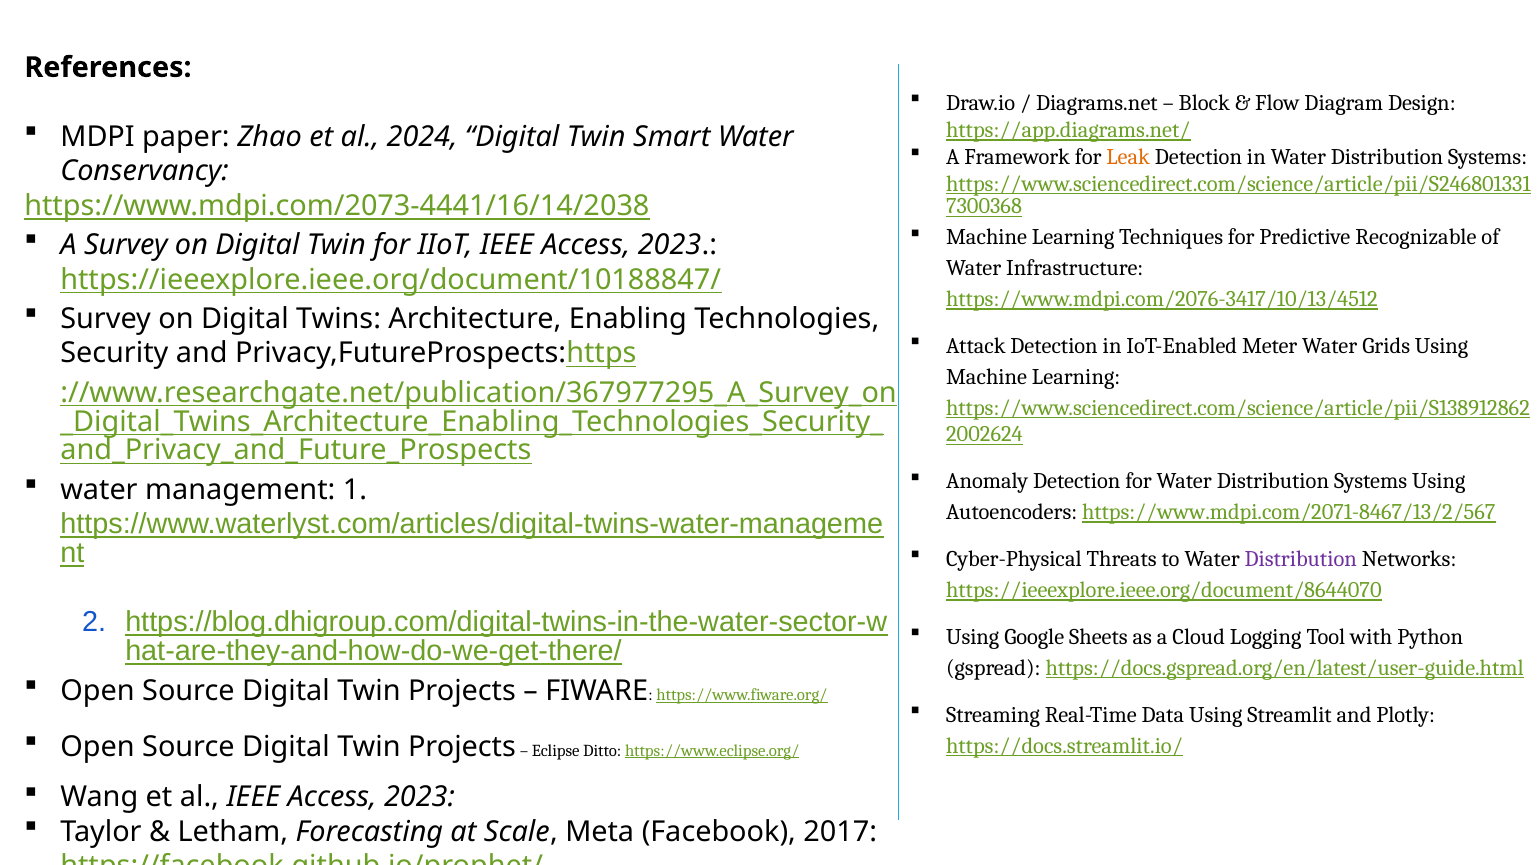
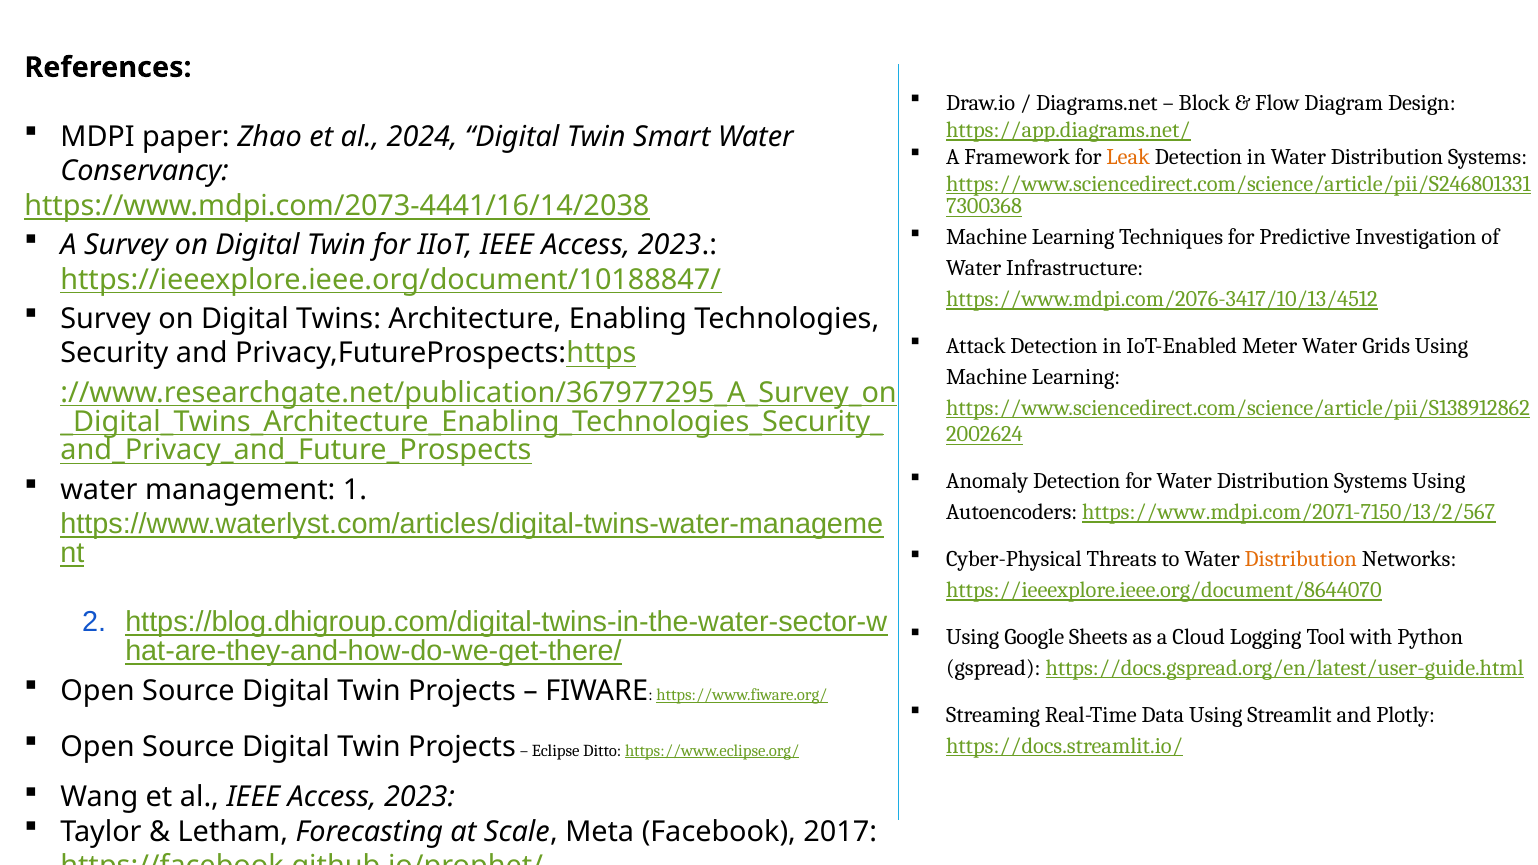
Recognizable: Recognizable -> Investigation
https://www.mdpi.com/2071-8467/13/2/567: https://www.mdpi.com/2071-8467/13/2/567 -> https://www.mdpi.com/2071-7150/13/2/567
Distribution at (1301, 559) colour: purple -> orange
